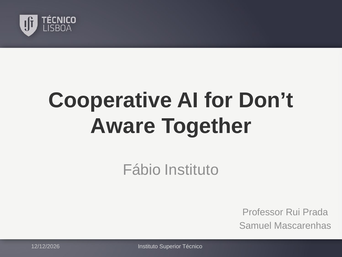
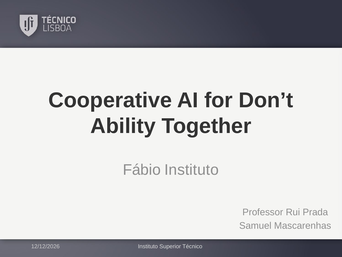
Aware: Aware -> Ability
